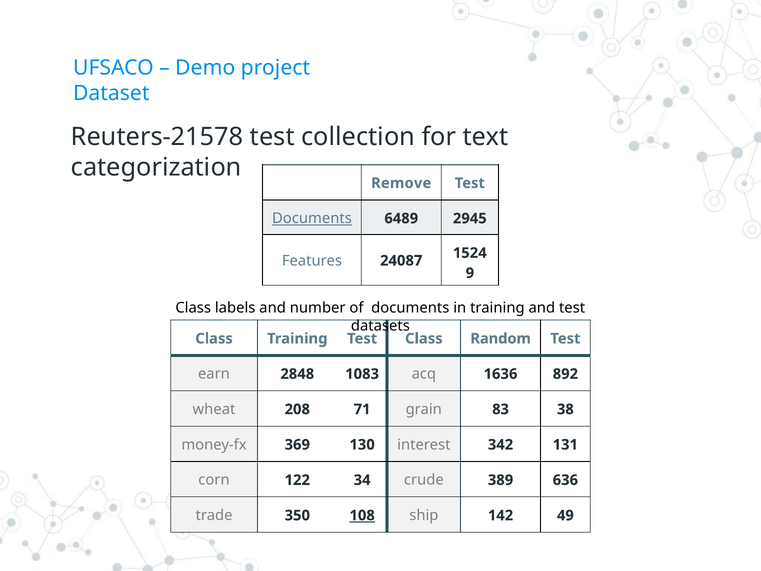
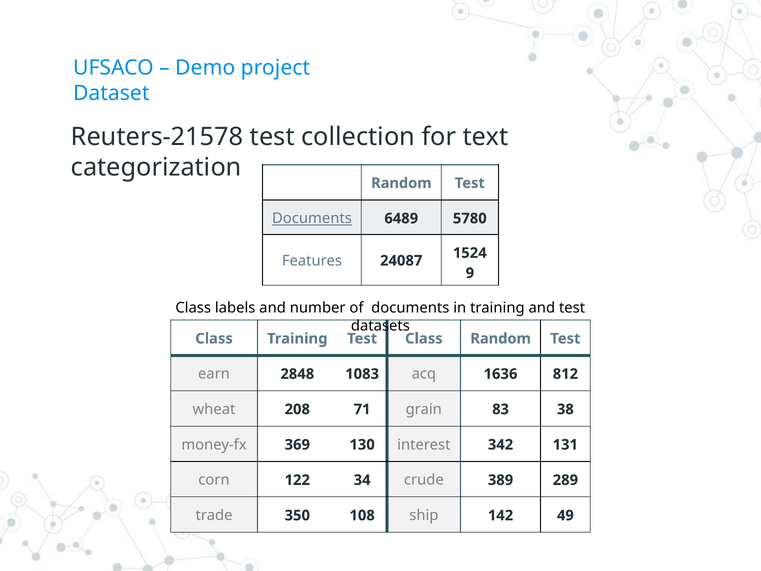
Remove at (401, 183): Remove -> Random
2945: 2945 -> 5780
892: 892 -> 812
636: 636 -> 289
108 underline: present -> none
